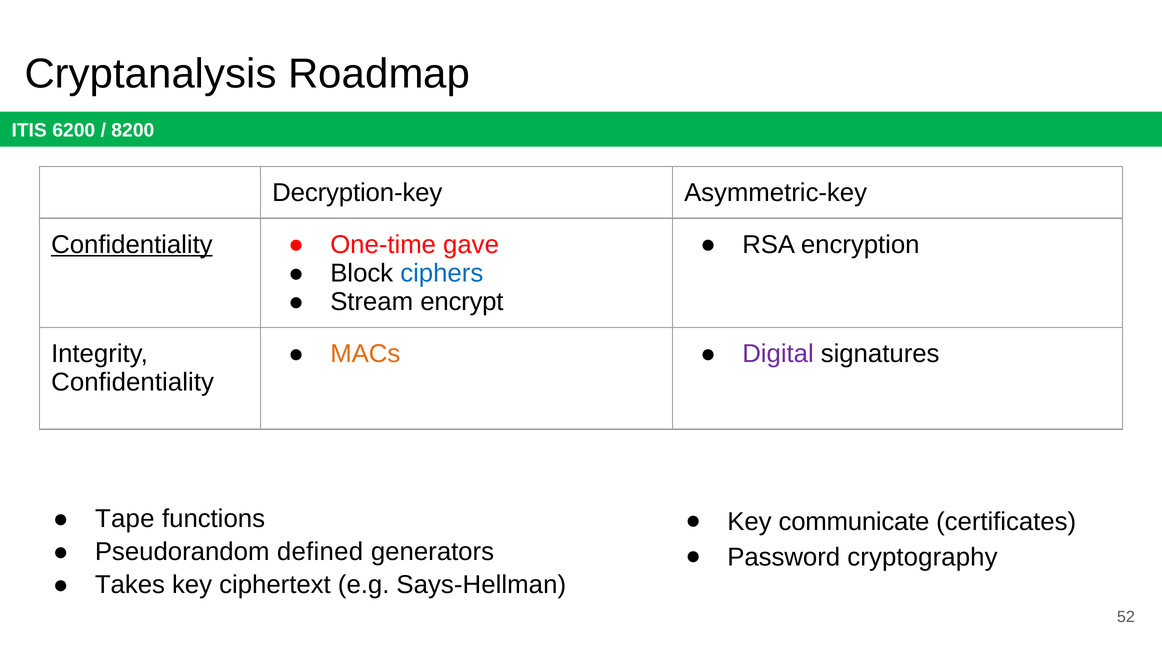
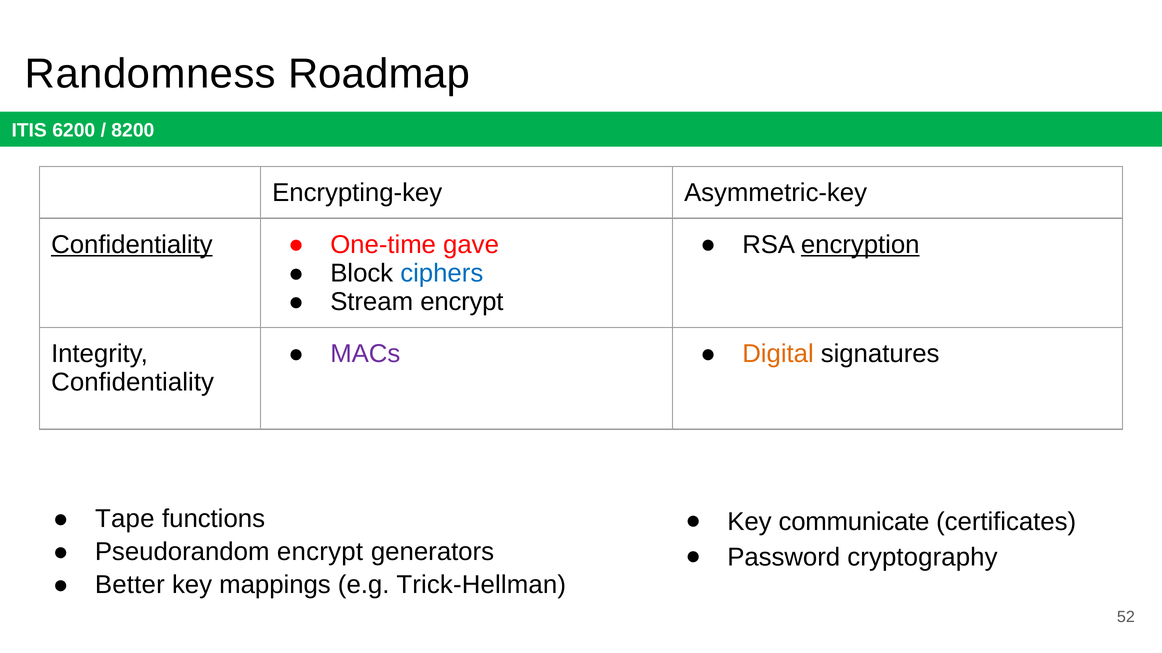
Cryptanalysis: Cryptanalysis -> Randomness
Decryption-key: Decryption-key -> Encrypting-key
encryption underline: none -> present
MACs colour: orange -> purple
Digital colour: purple -> orange
Pseudorandom defined: defined -> encrypt
Takes: Takes -> Better
ciphertext: ciphertext -> mappings
Says-Hellman: Says-Hellman -> Trick-Hellman
